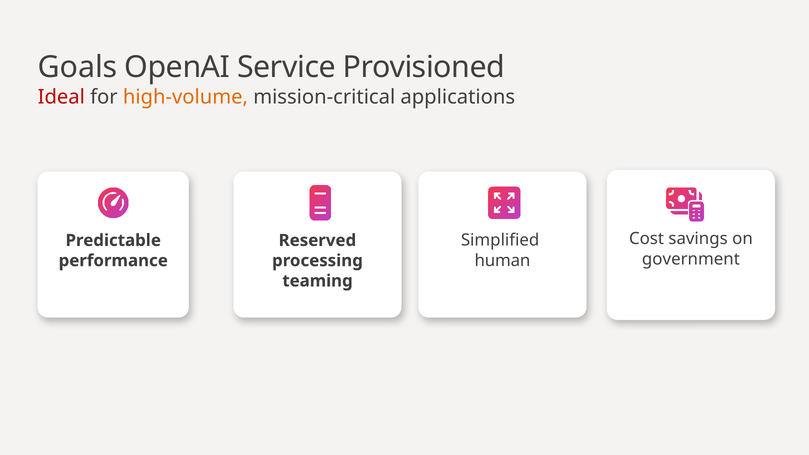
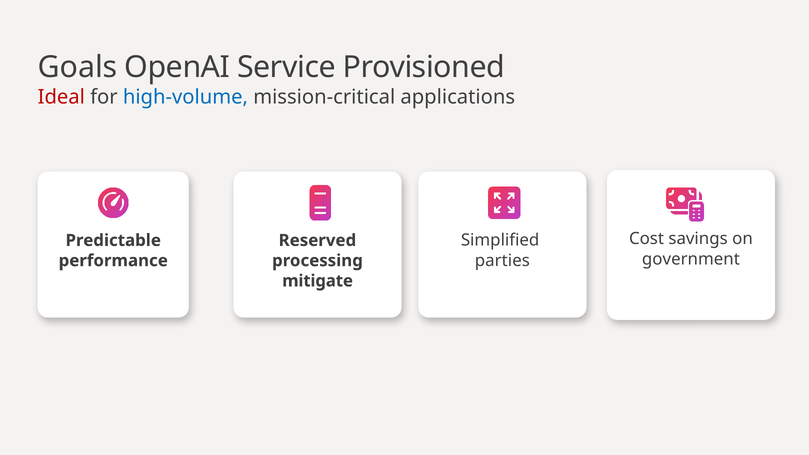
high-volume colour: orange -> blue
human: human -> parties
teaming: teaming -> mitigate
